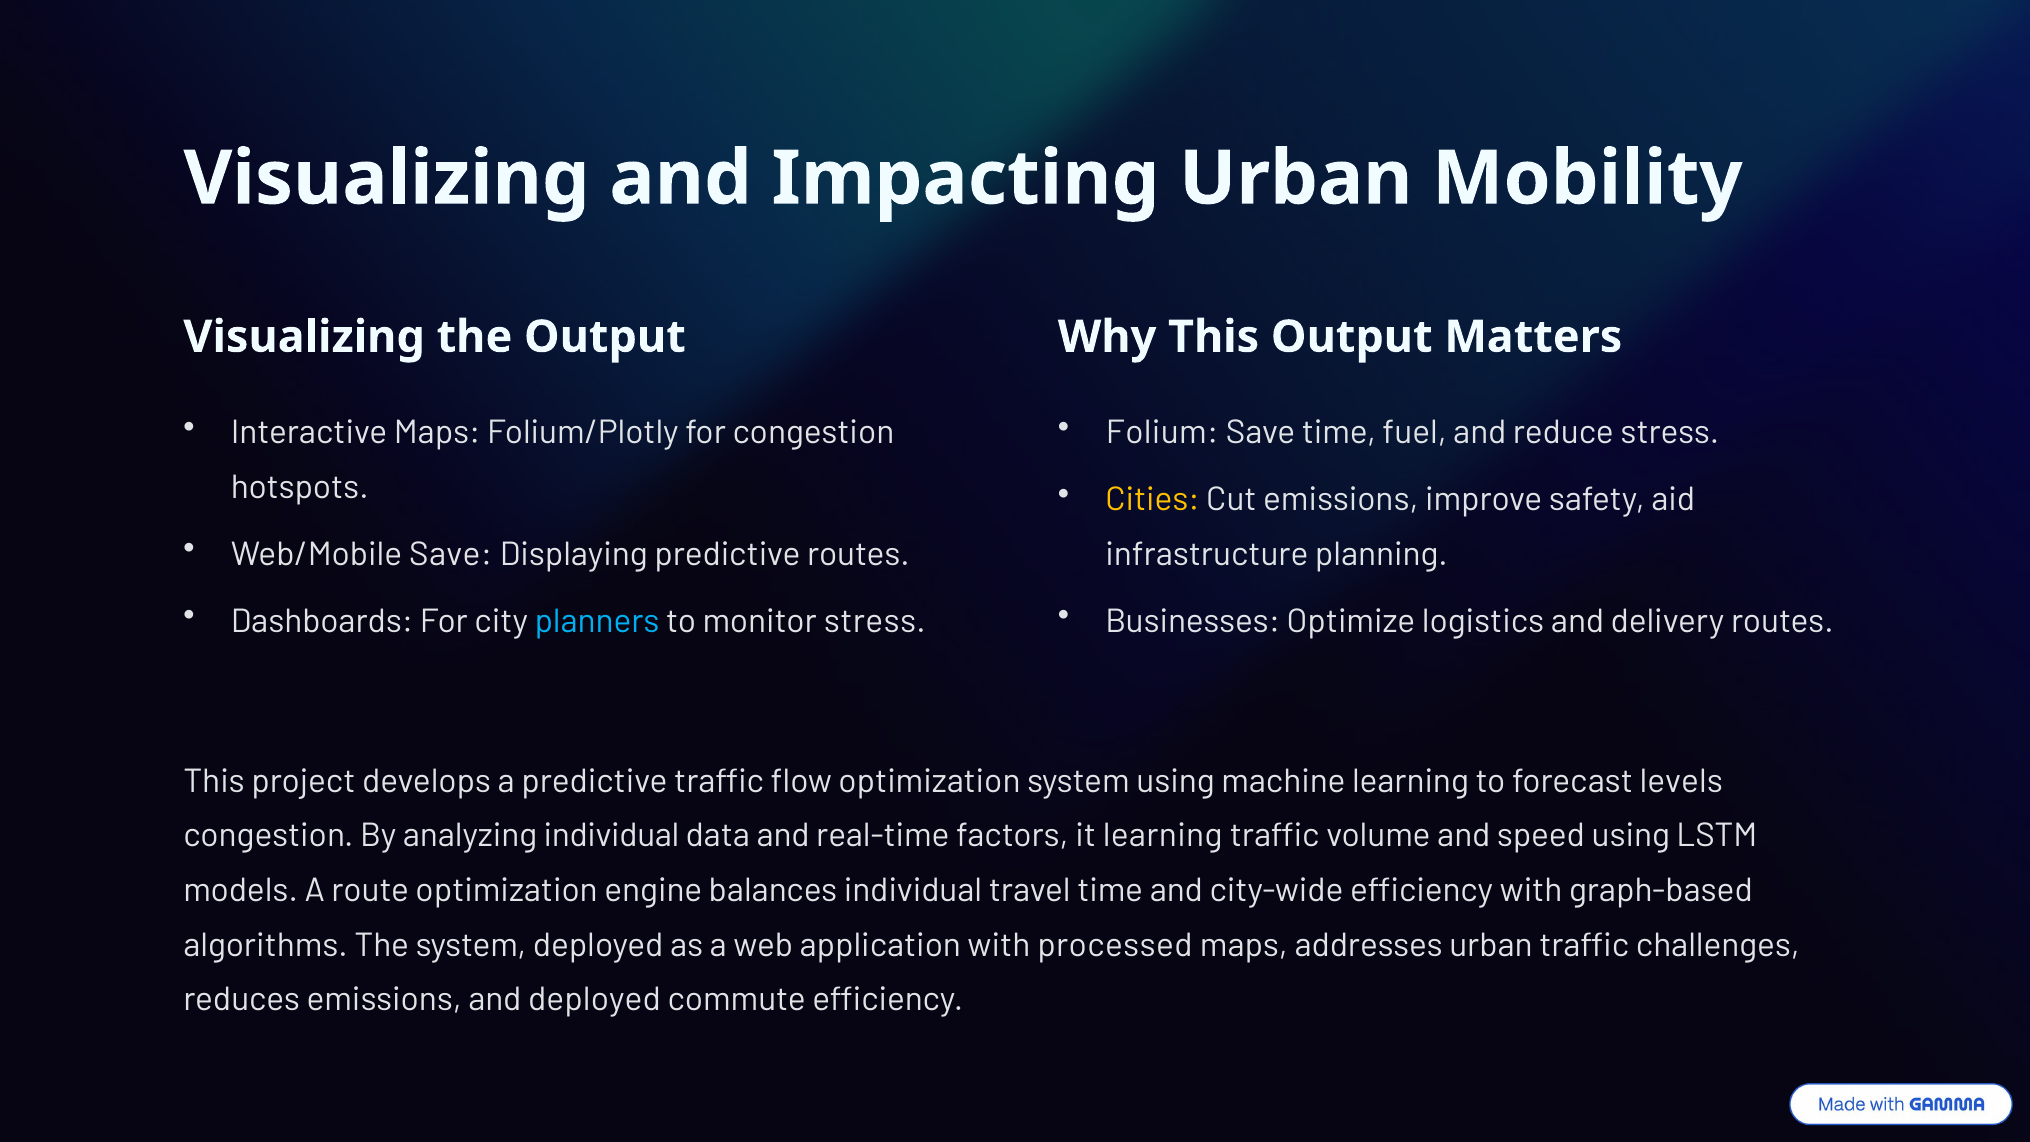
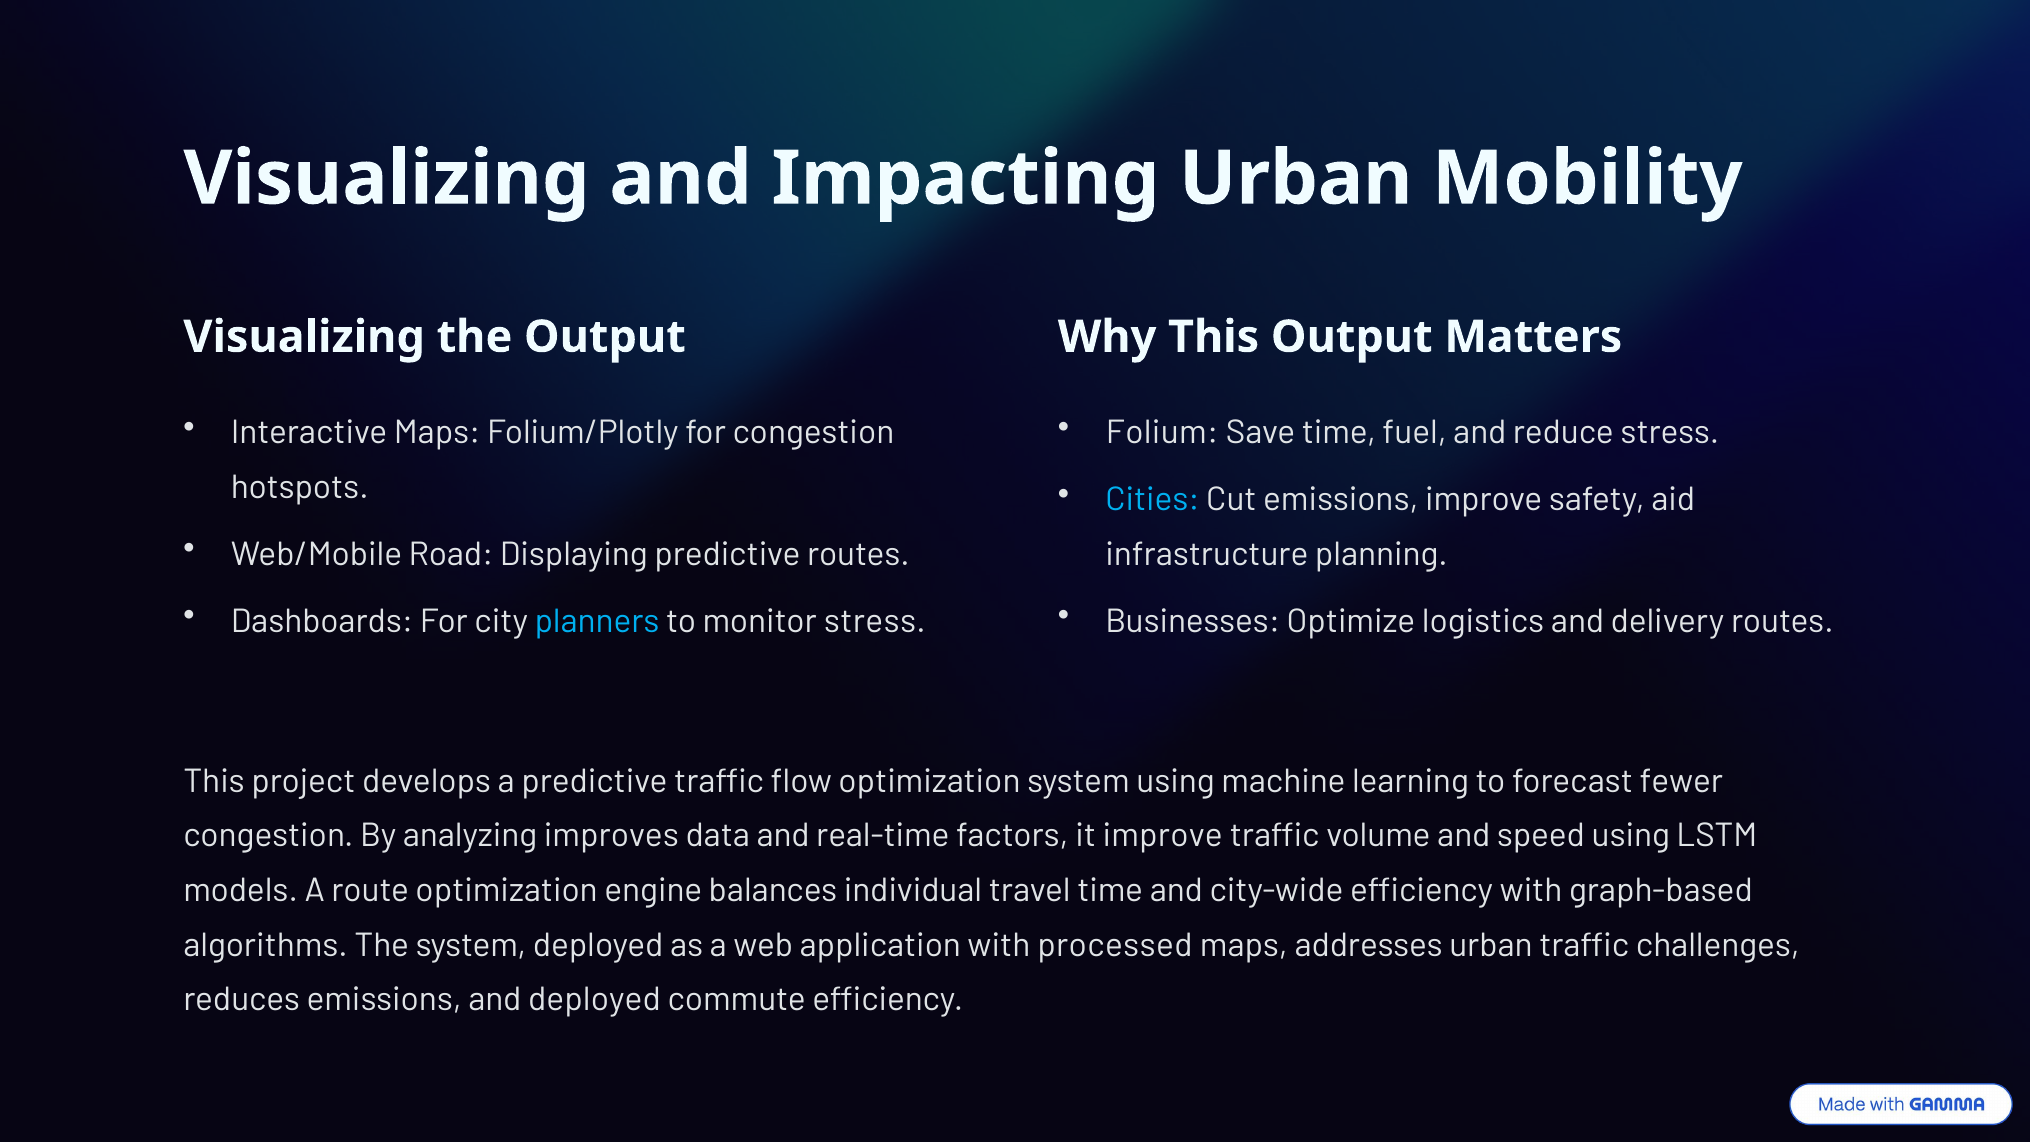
Cities colour: yellow -> light blue
Web/Mobile Save: Save -> Road
levels: levels -> fewer
analyzing individual: individual -> improves
it learning: learning -> improve
